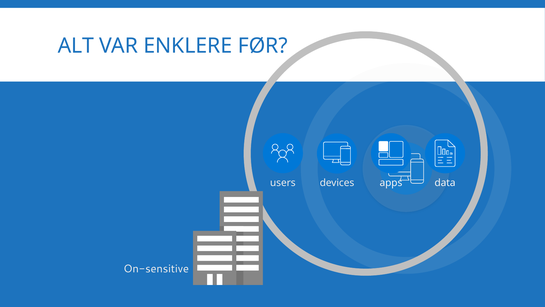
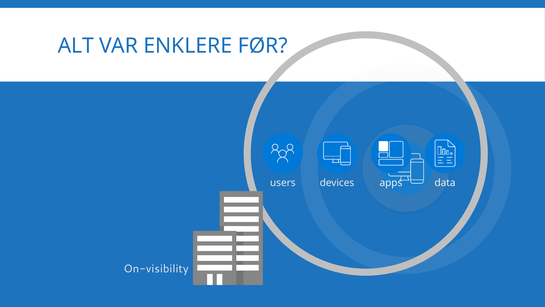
On-sensitive: On-sensitive -> On-visibility
